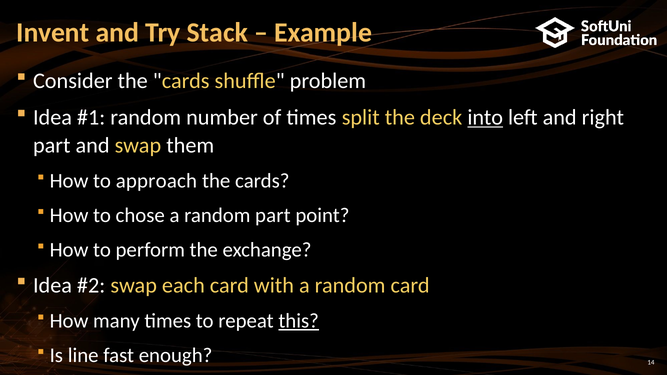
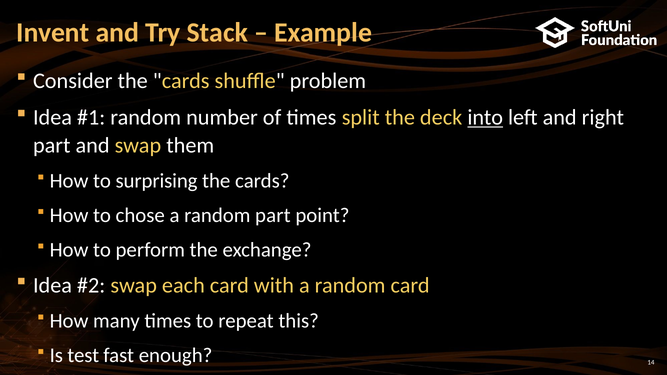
approach: approach -> surprising
this underline: present -> none
line: line -> test
